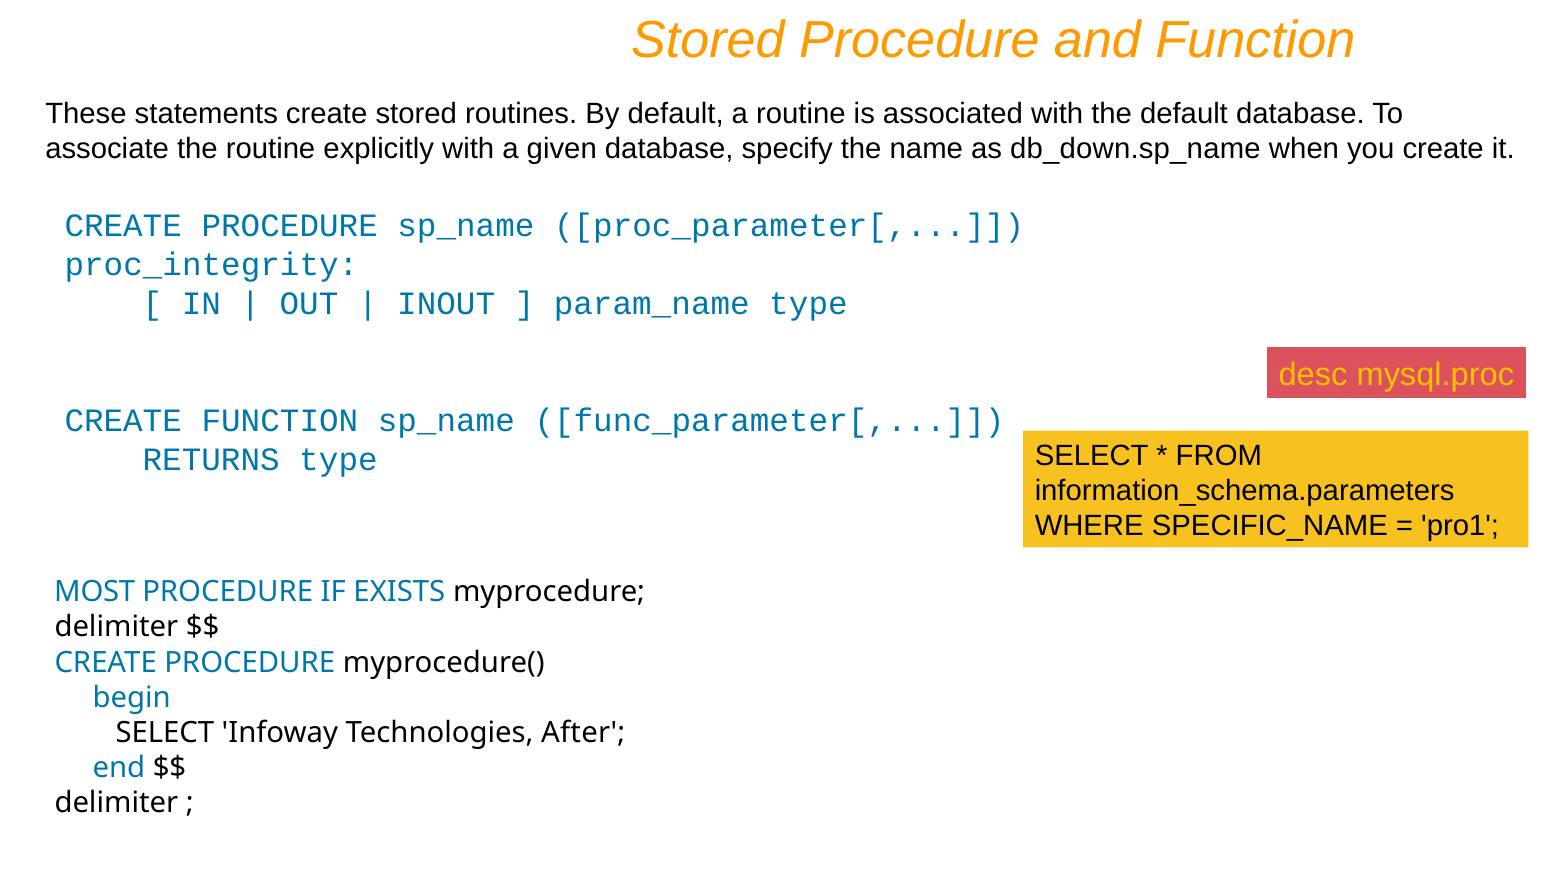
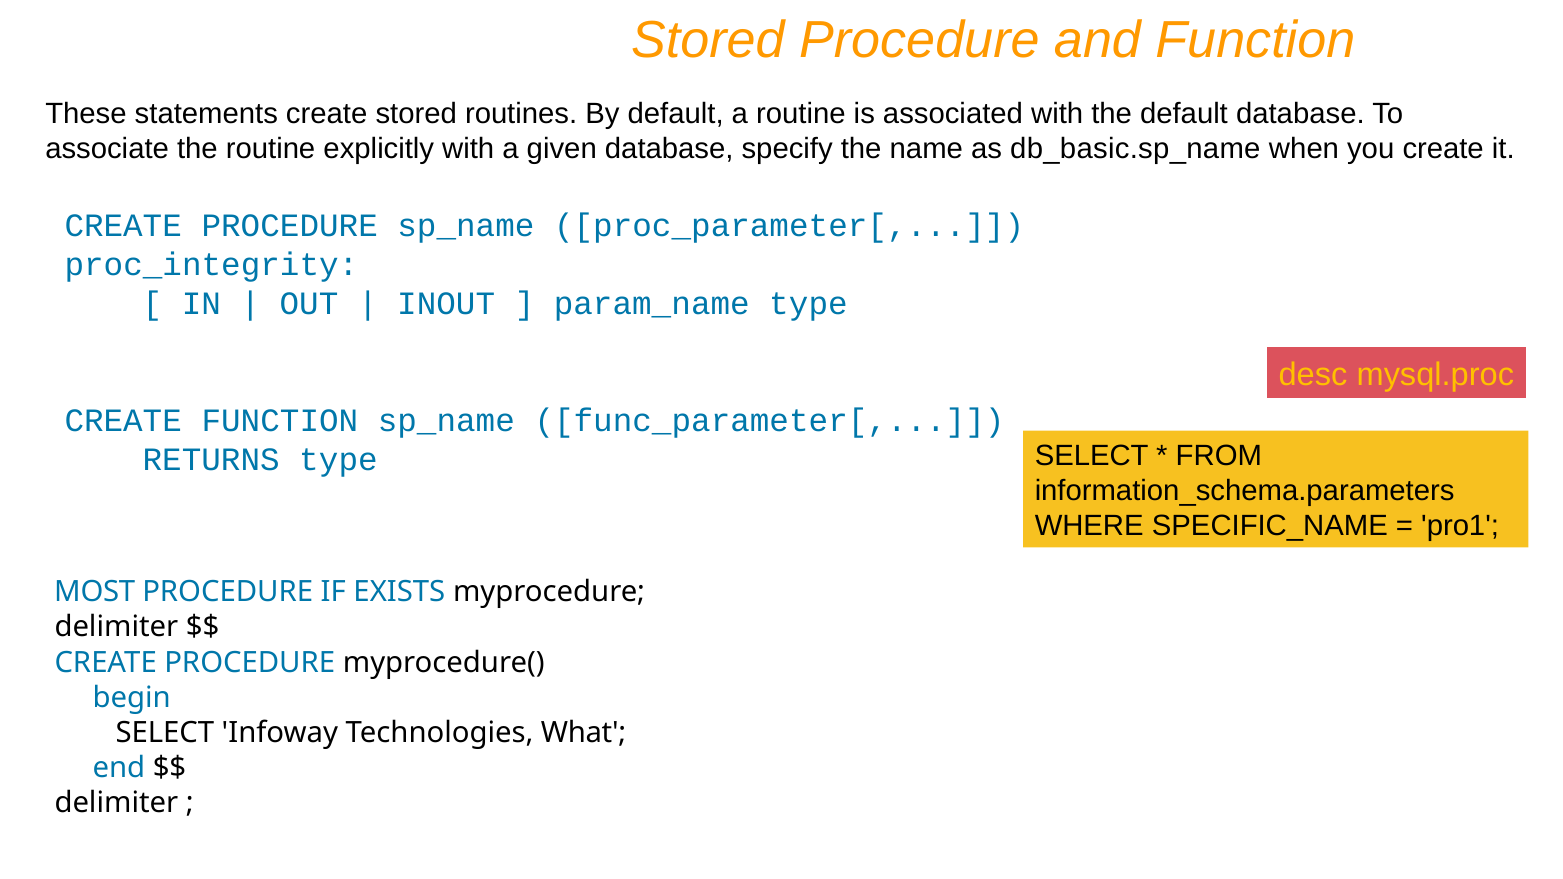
db_down.sp_name: db_down.sp_name -> db_basic.sp_name
After: After -> What
